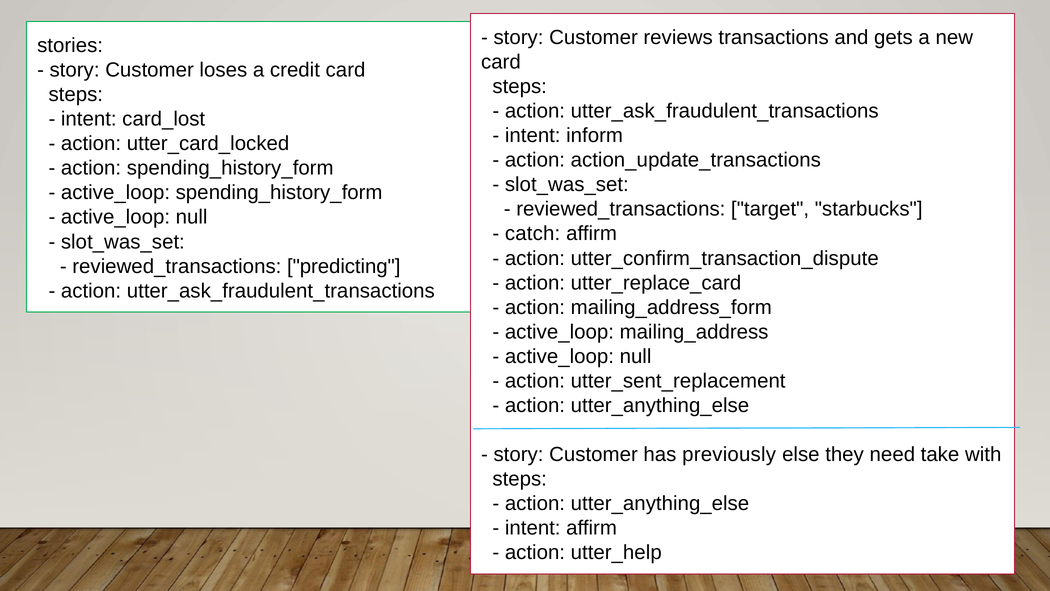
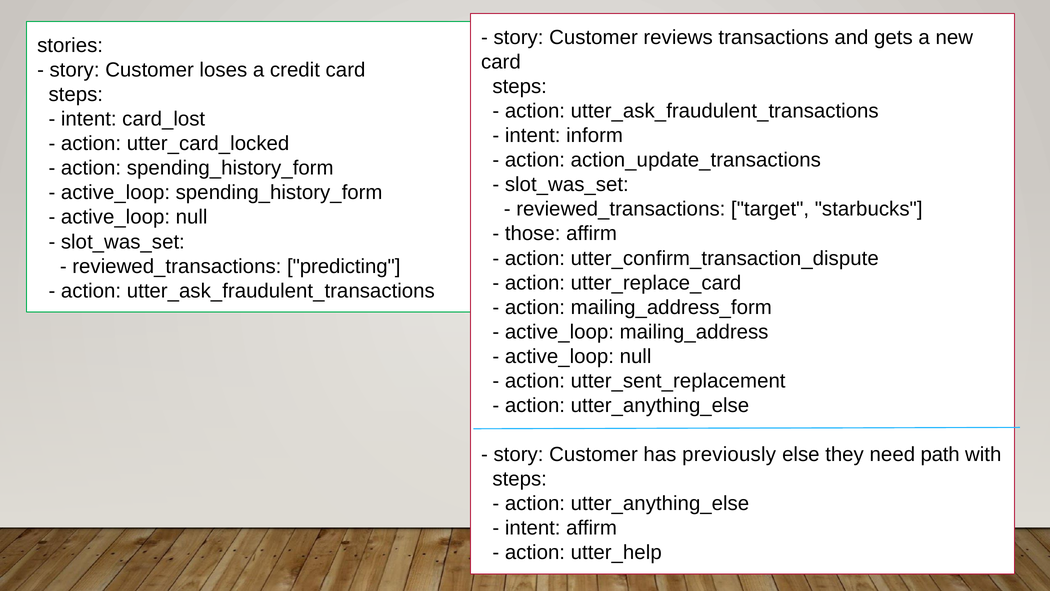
catch: catch -> those
take: take -> path
